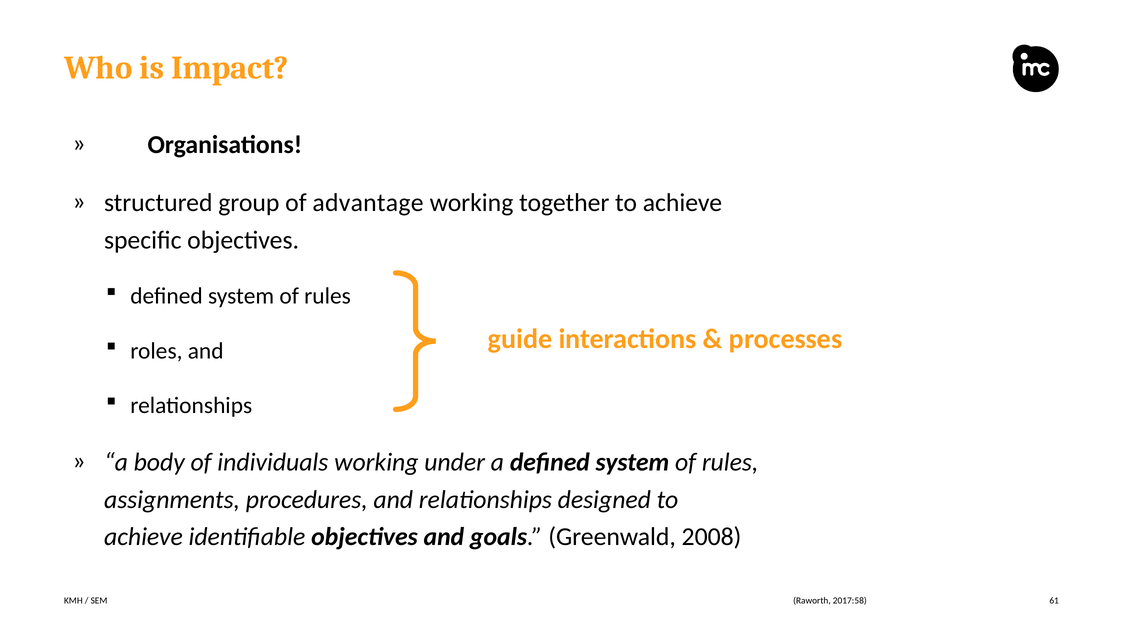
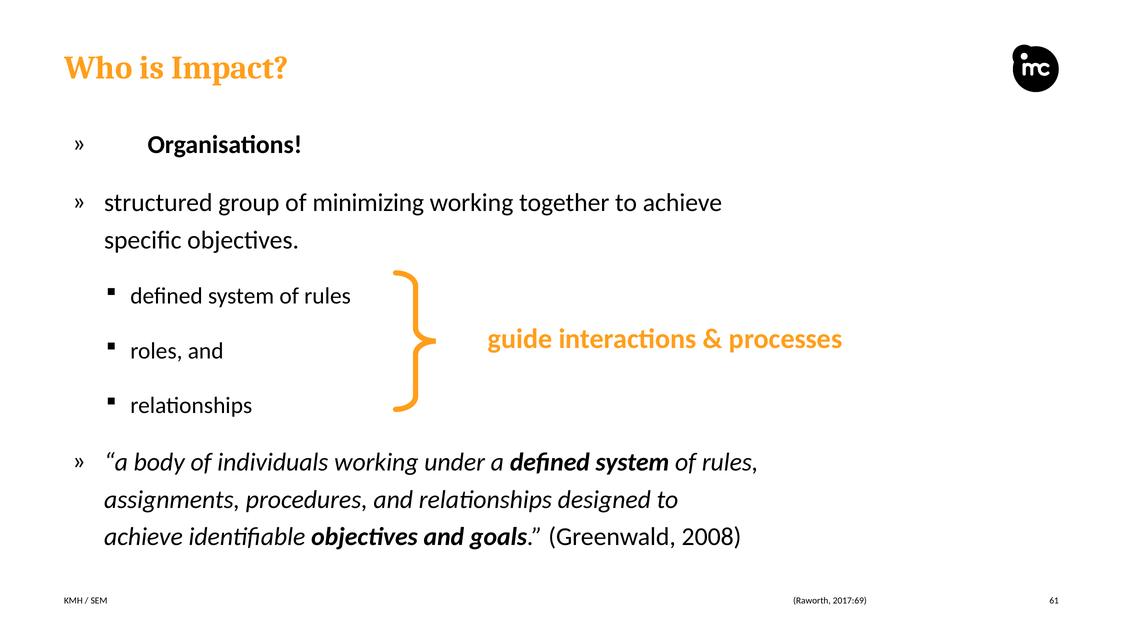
advantage: advantage -> minimizing
2017:58: 2017:58 -> 2017:69
